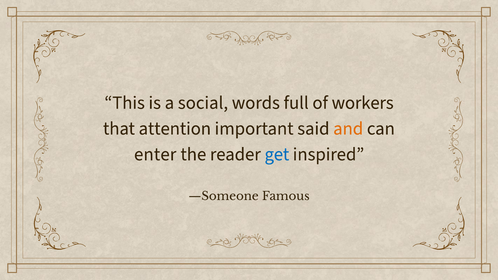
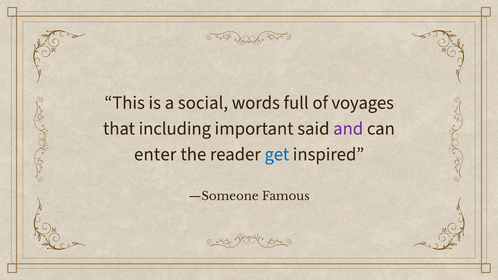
workers: workers -> voyages
attention: attention -> including
and colour: orange -> purple
